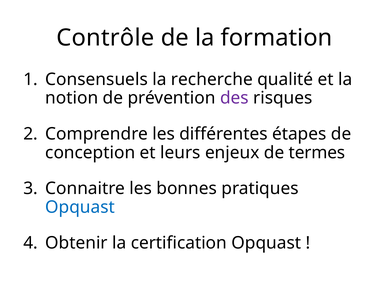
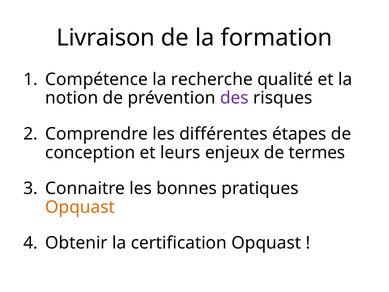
Contrôle: Contrôle -> Livraison
Consensuels: Consensuels -> Compétence
Opquast at (80, 207) colour: blue -> orange
